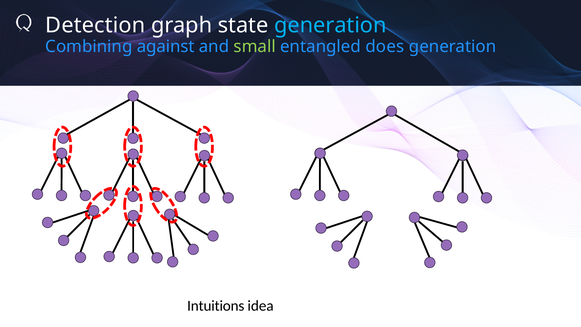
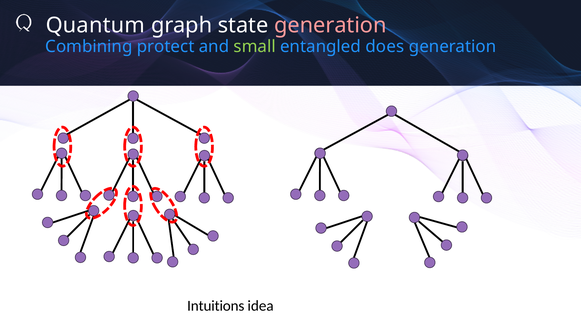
Detection: Detection -> Quantum
generation at (330, 25) colour: light blue -> pink
against: against -> protect
